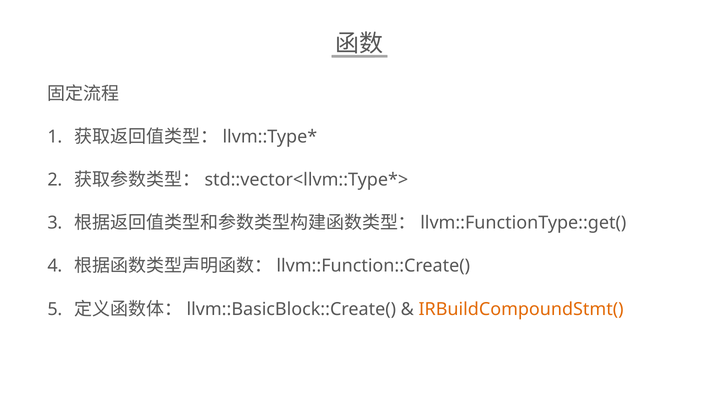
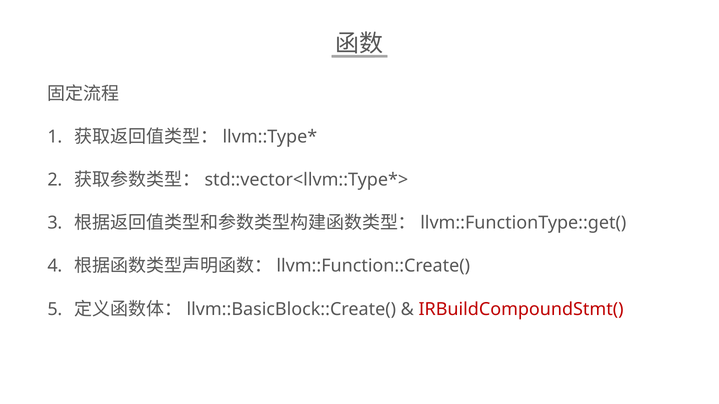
IRBuildCompoundStmt( colour: orange -> red
